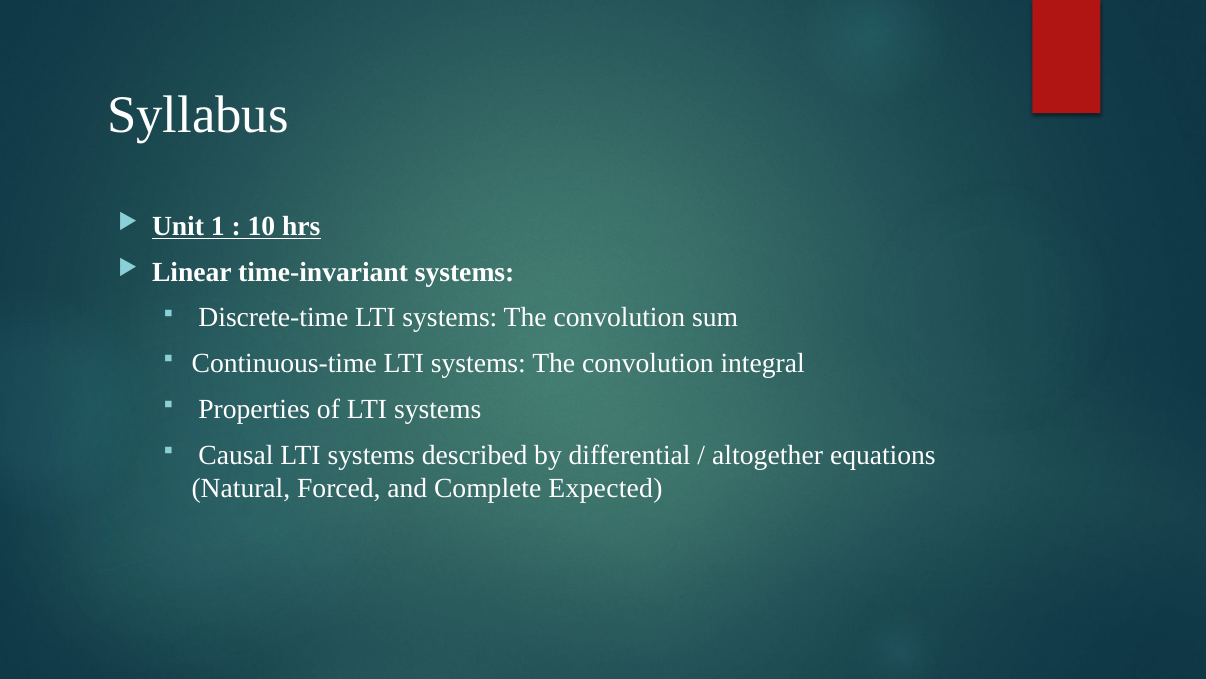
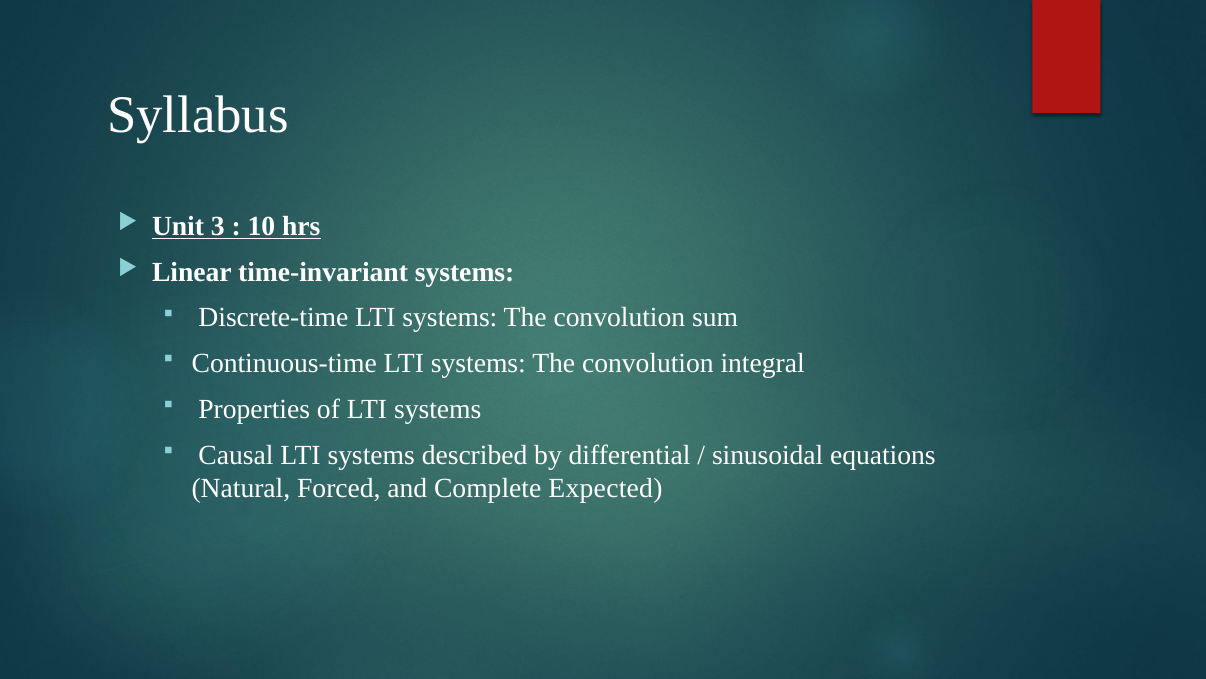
1: 1 -> 3
altogether: altogether -> sinusoidal
